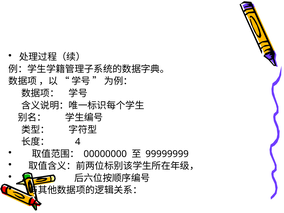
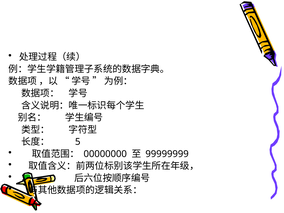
4: 4 -> 5
